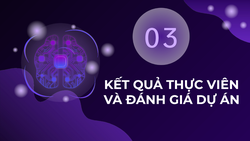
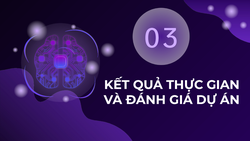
VIÊN: VIÊN -> GIAN
